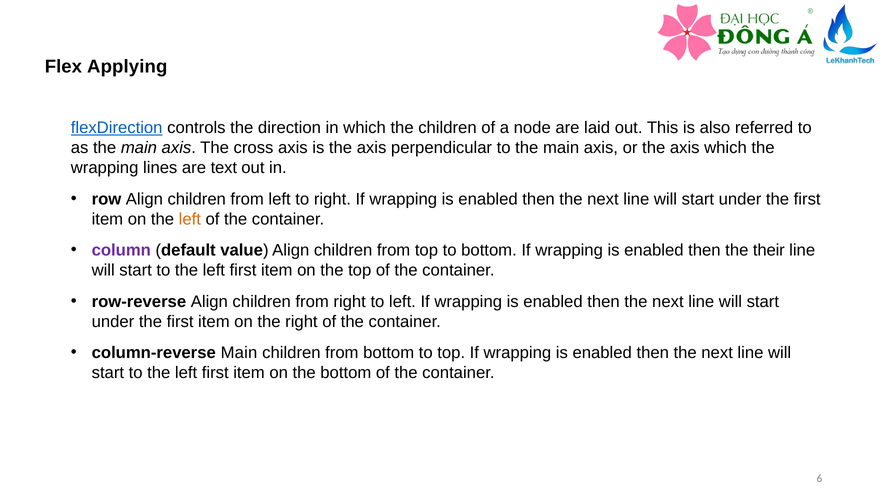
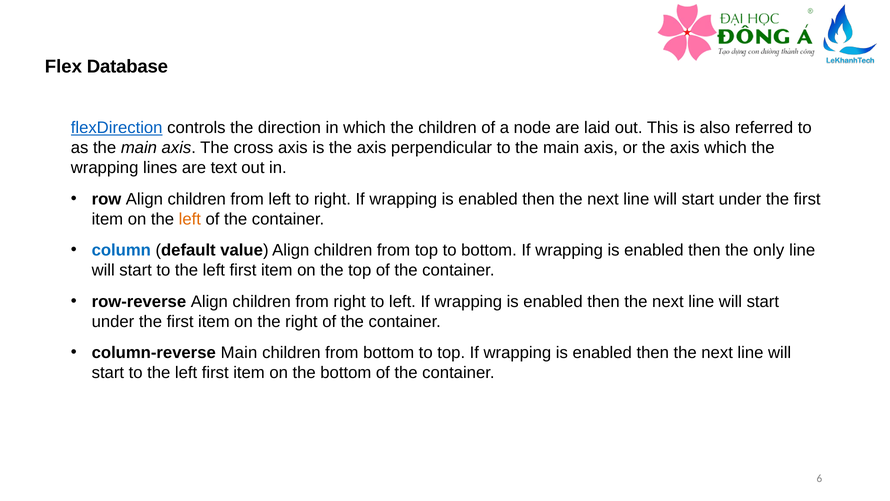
Applying: Applying -> Database
column colour: purple -> blue
their: their -> only
